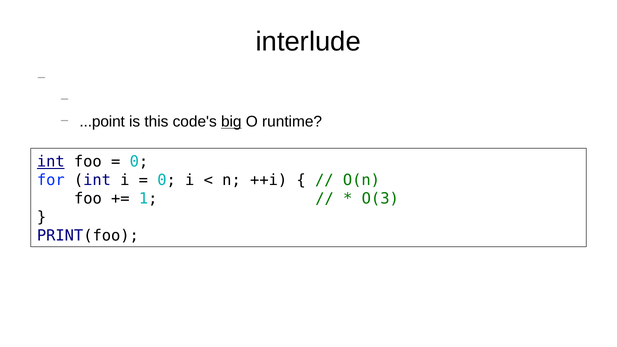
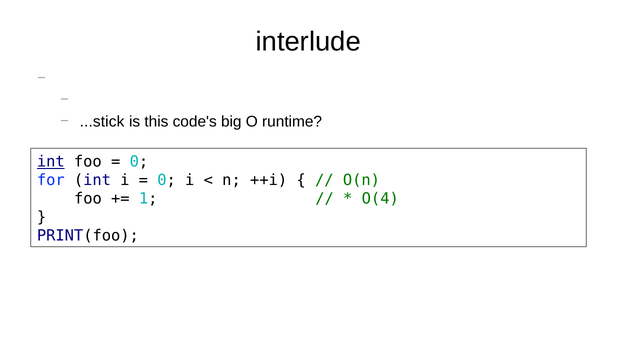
...point: ...point -> ...stick
big underline: present -> none
O(3: O(3 -> O(4
